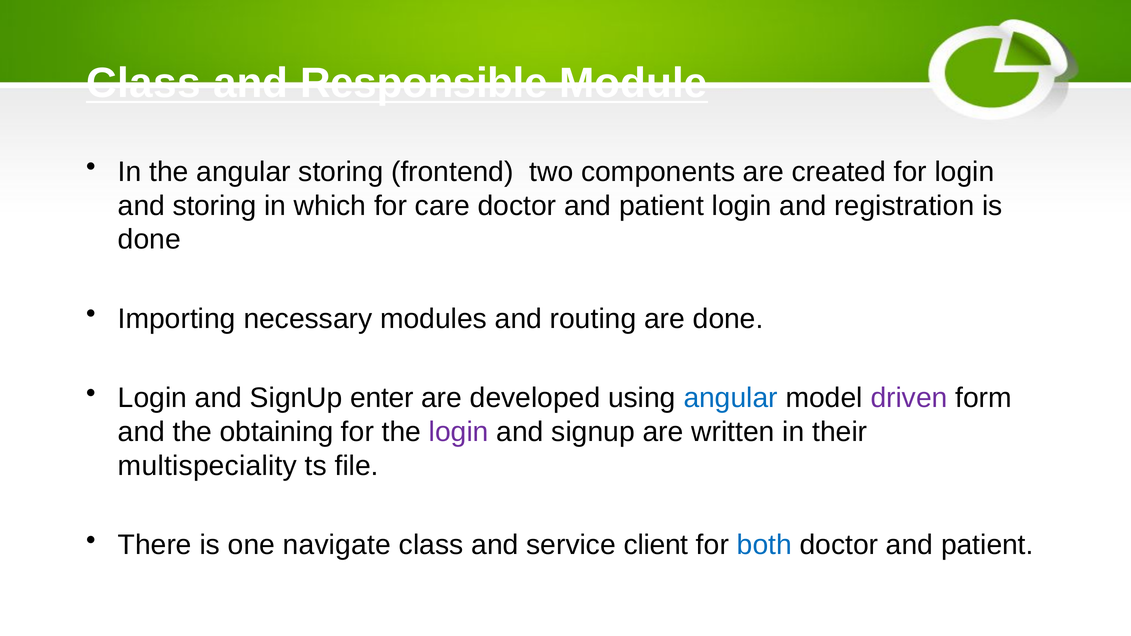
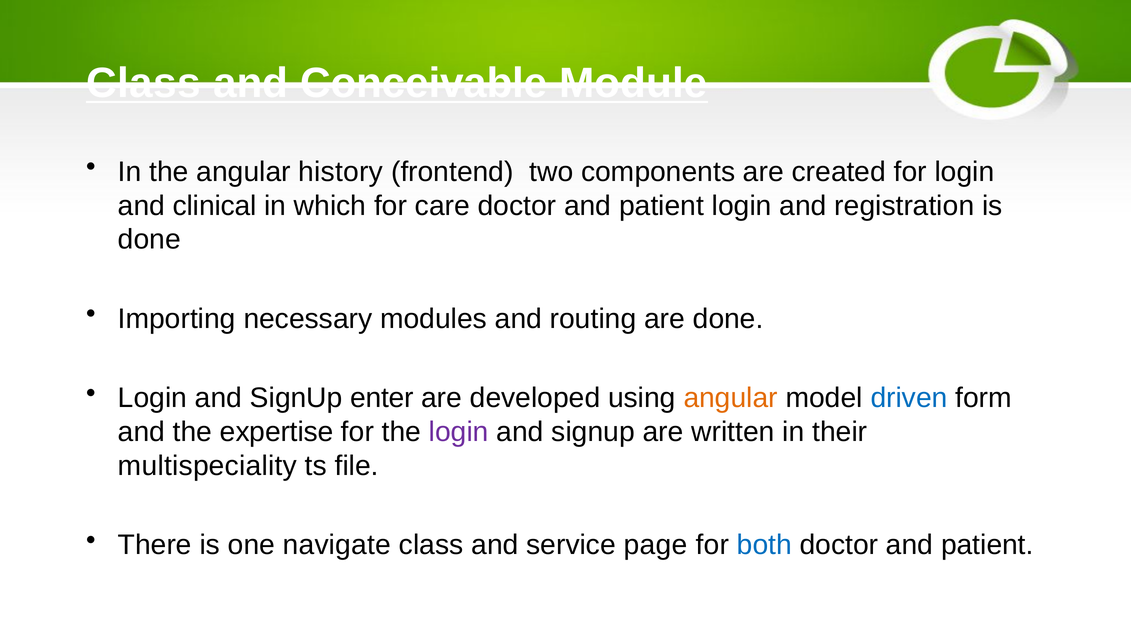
Responsible: Responsible -> Conceivable
angular storing: storing -> history
and storing: storing -> clinical
angular at (731, 398) colour: blue -> orange
driven colour: purple -> blue
obtaining: obtaining -> expertise
client: client -> page
